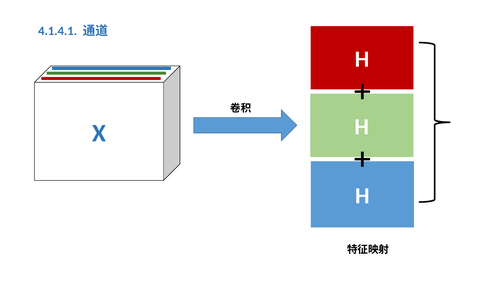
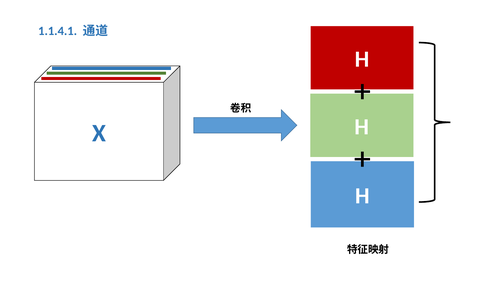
4.1.4.1: 4.1.4.1 -> 1.1.4.1
